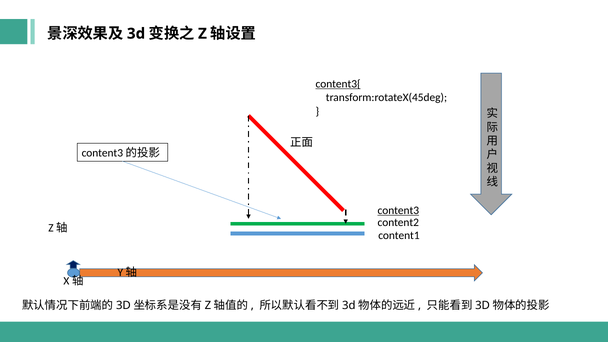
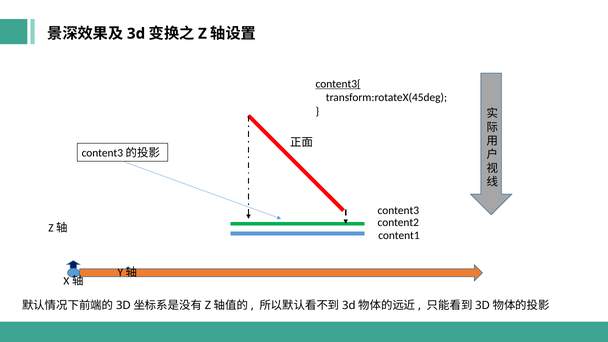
content3 underline: present -> none
